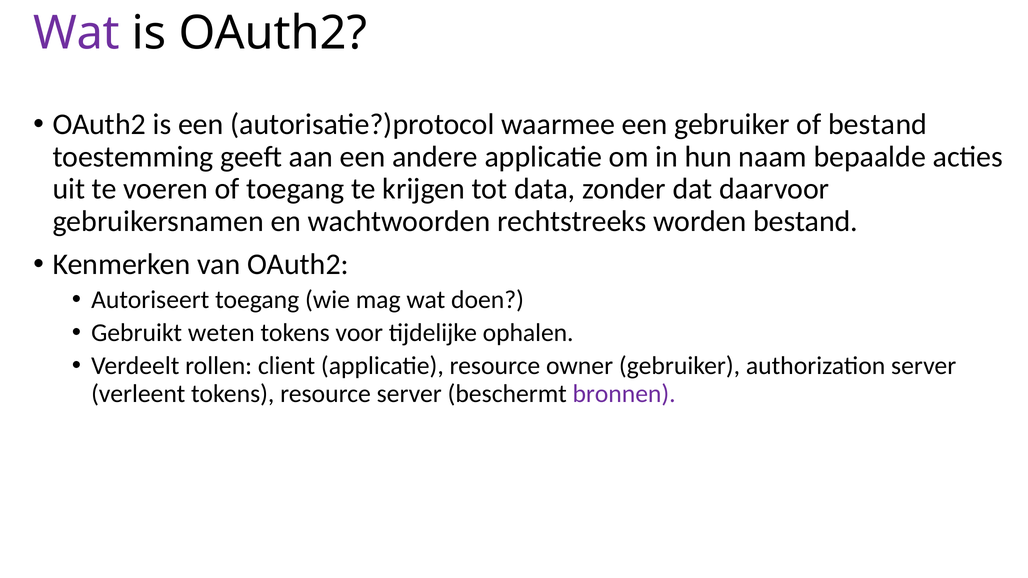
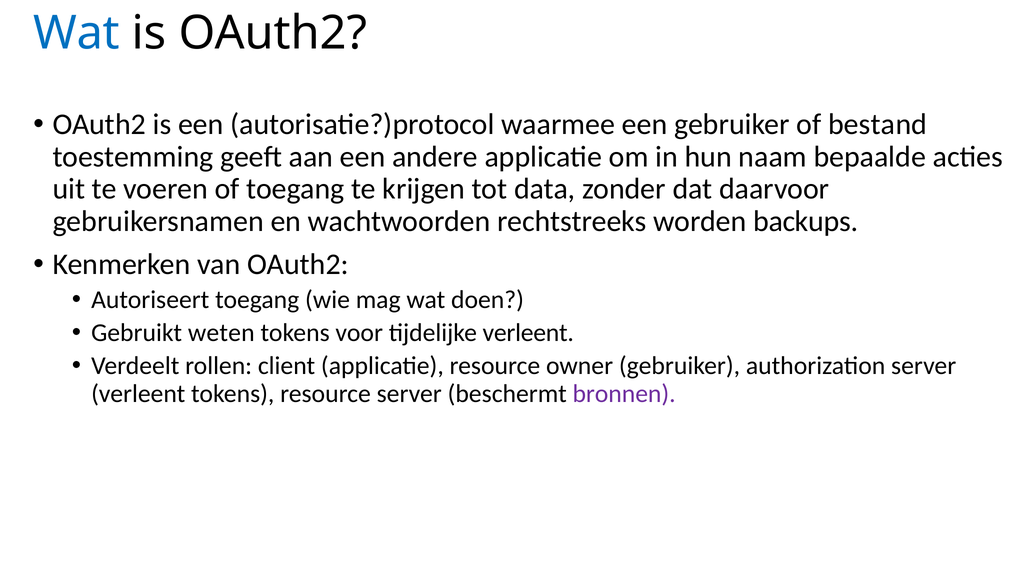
Wat at (77, 33) colour: purple -> blue
worden bestand: bestand -> backups
tijdelijke ophalen: ophalen -> verleent
